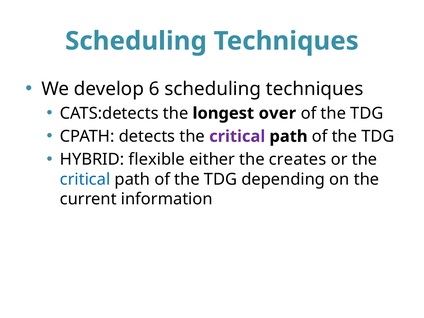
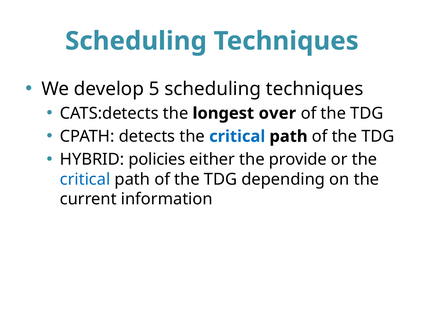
6: 6 -> 5
critical at (237, 136) colour: purple -> blue
flexible: flexible -> policies
creates: creates -> provide
